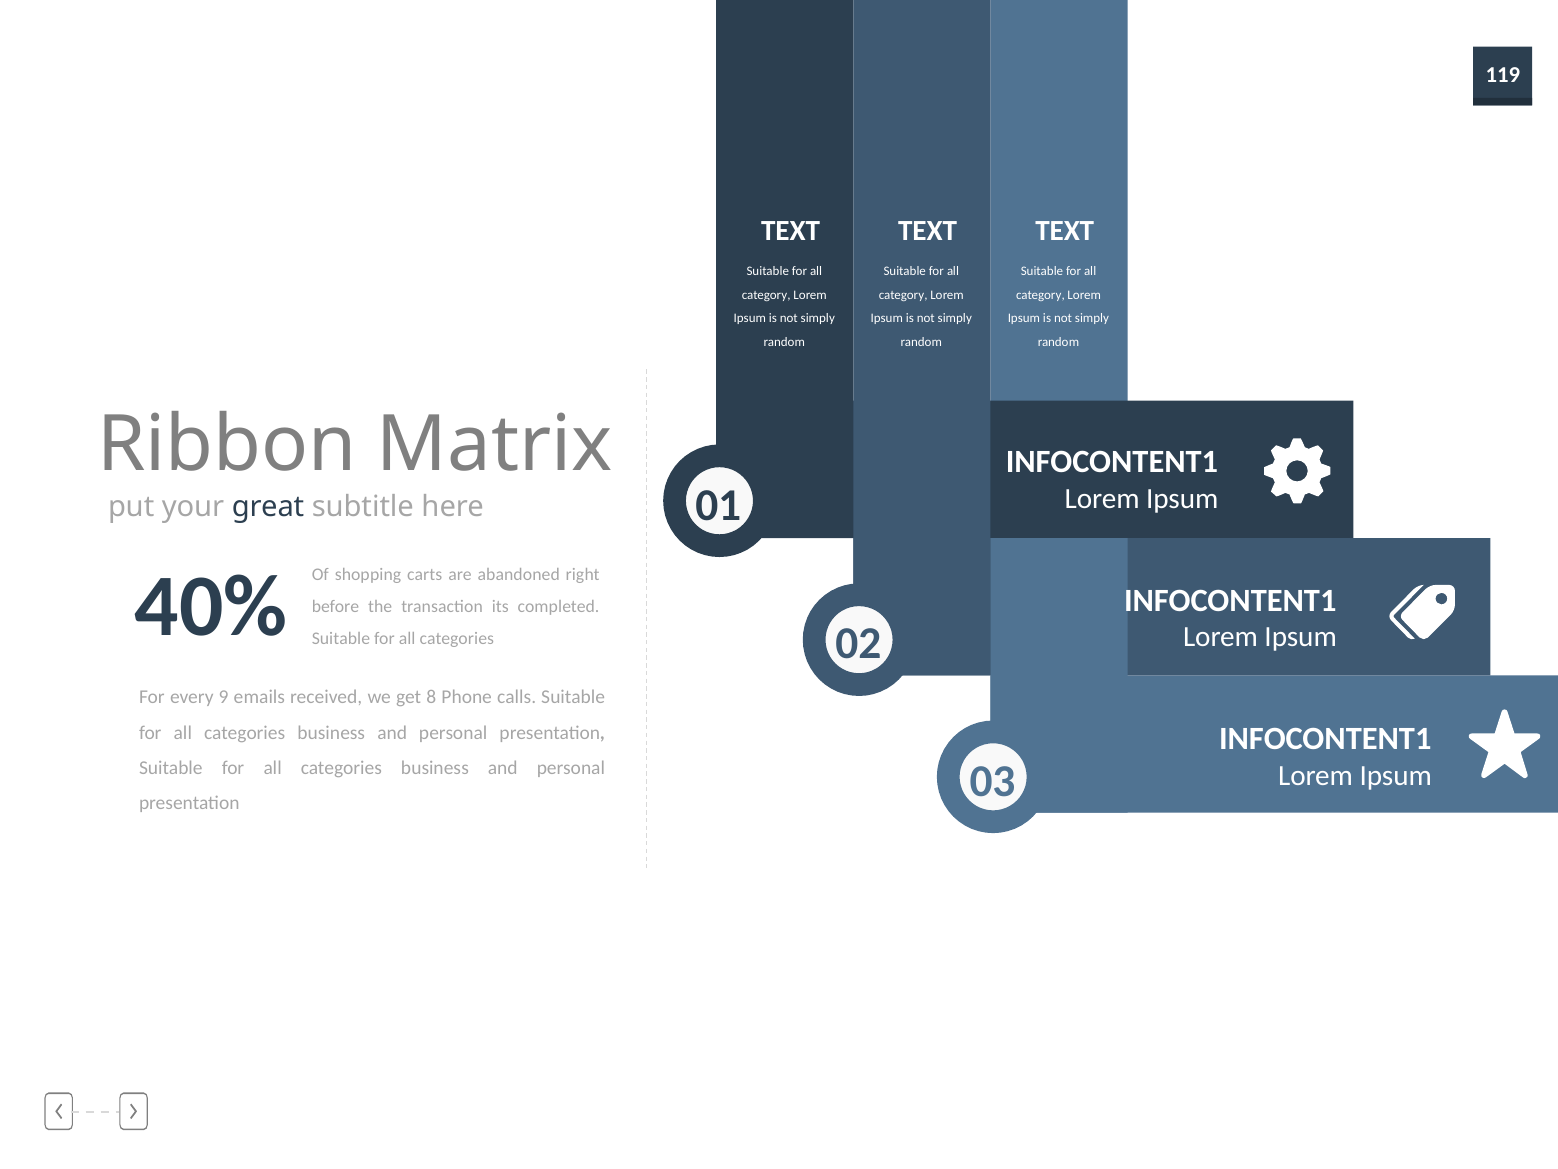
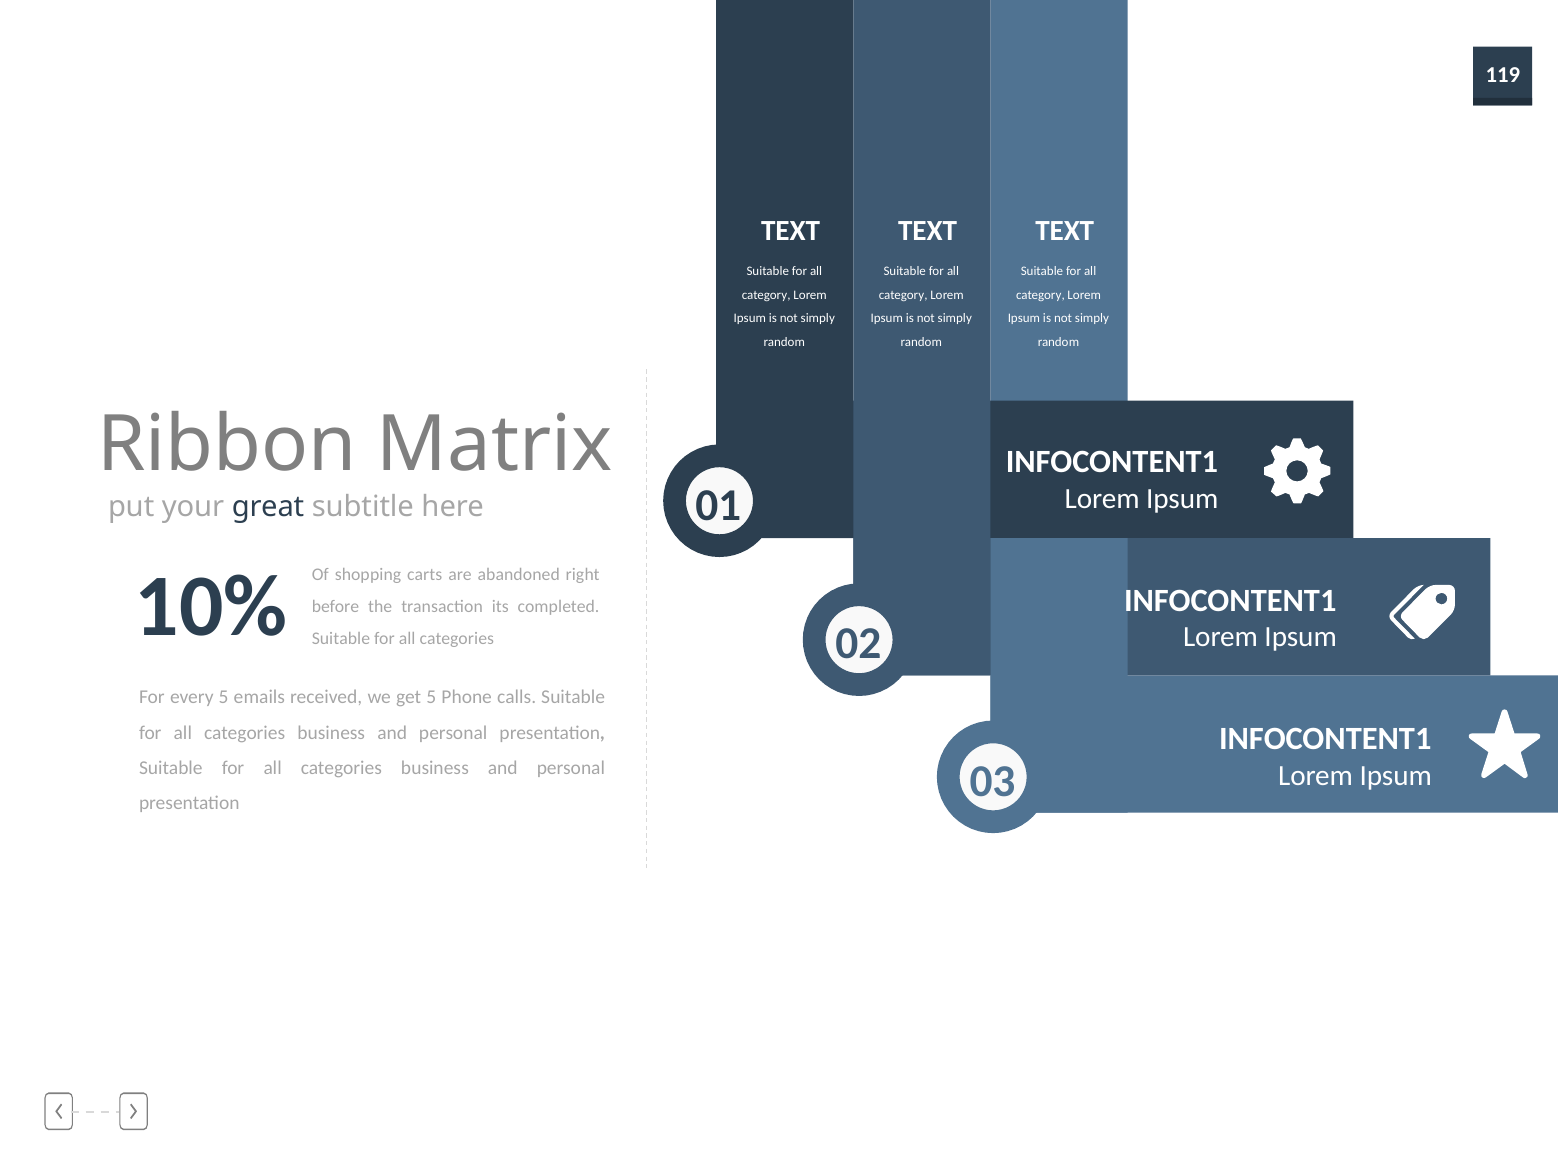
40%: 40% -> 10%
every 9: 9 -> 5
get 8: 8 -> 5
